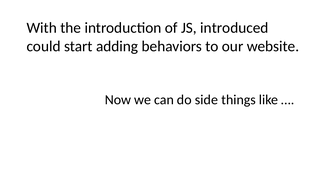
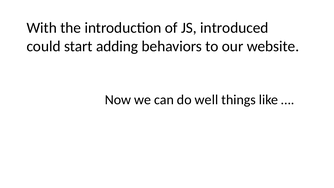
side: side -> well
